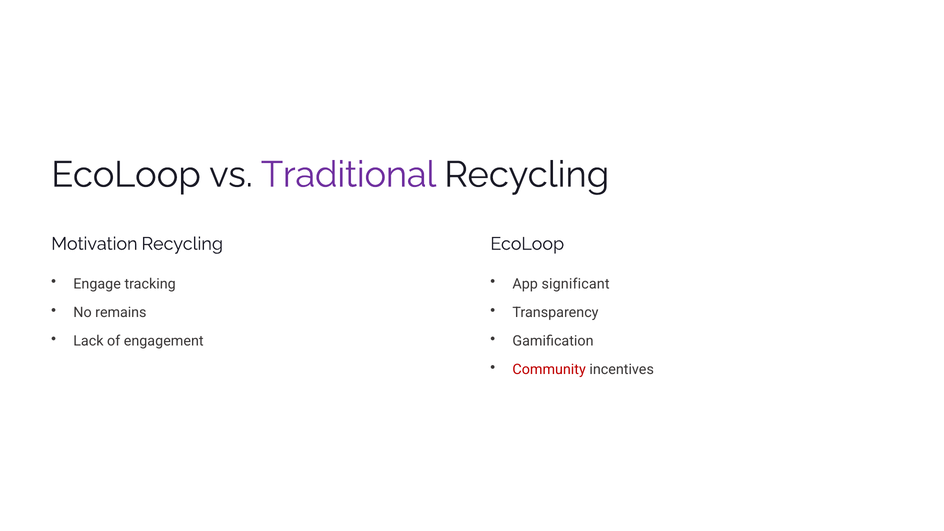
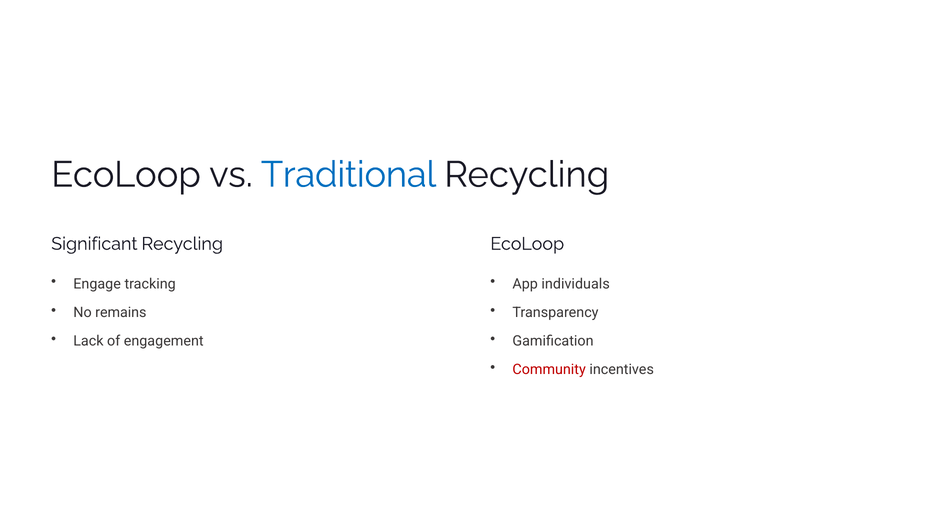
Traditional colour: purple -> blue
Motivation: Motivation -> Significant
significant: significant -> individuals
